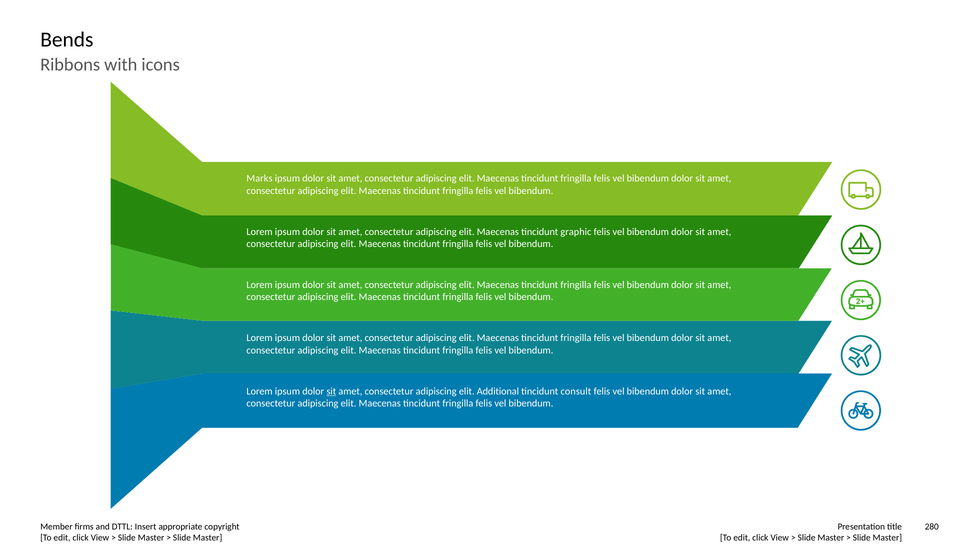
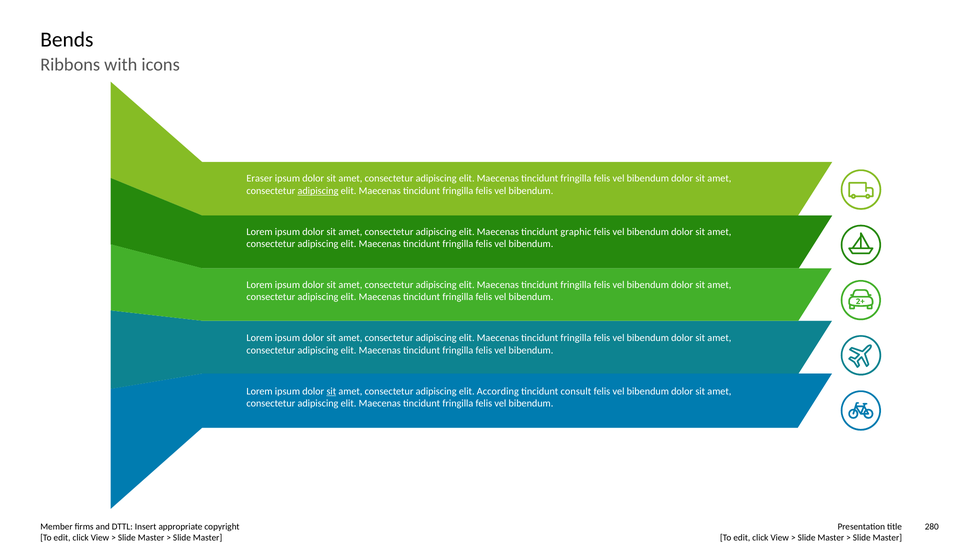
Marks: Marks -> Eraser
adipiscing at (318, 191) underline: none -> present
Additional: Additional -> According
